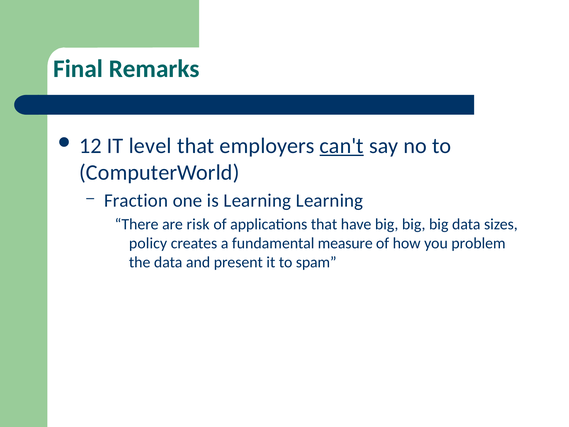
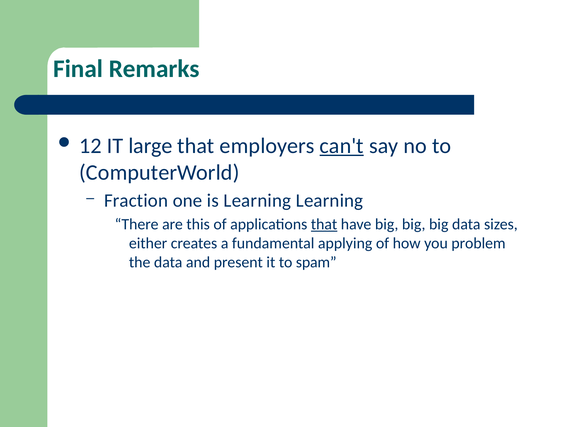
level: level -> large
risk: risk -> this
that at (324, 224) underline: none -> present
policy: policy -> either
measure: measure -> applying
